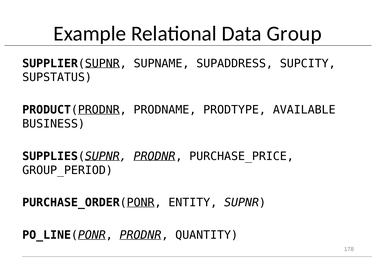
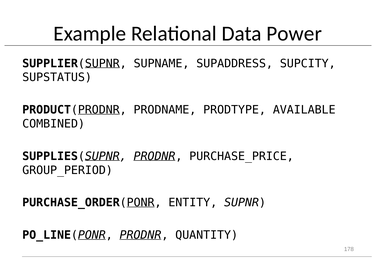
Group: Group -> Power
BUSINESS: BUSINESS -> COMBINED
